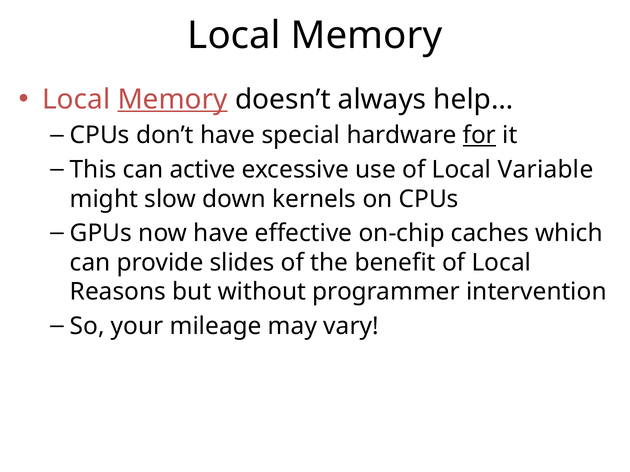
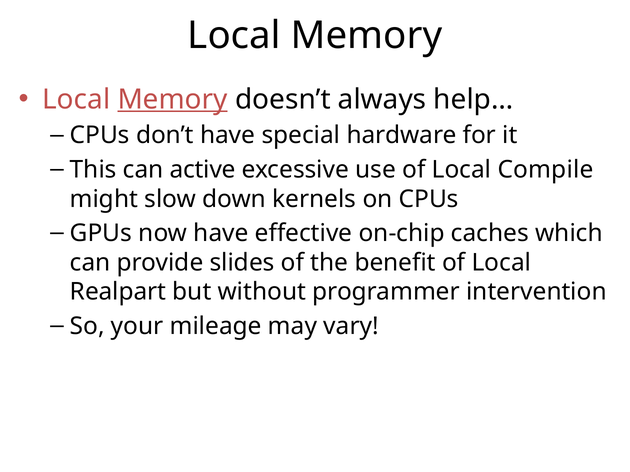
for underline: present -> none
Variable: Variable -> Compile
Reasons: Reasons -> Realpart
